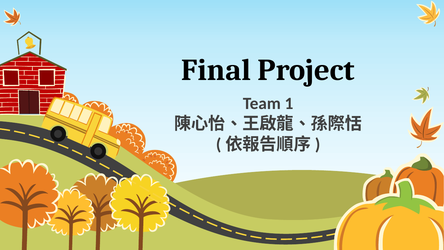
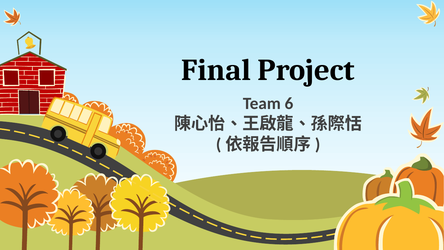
1: 1 -> 6
